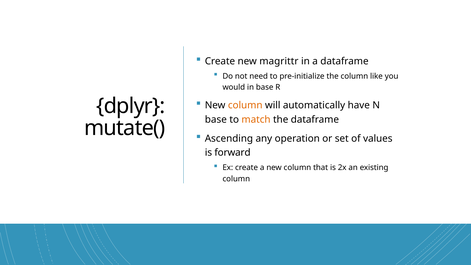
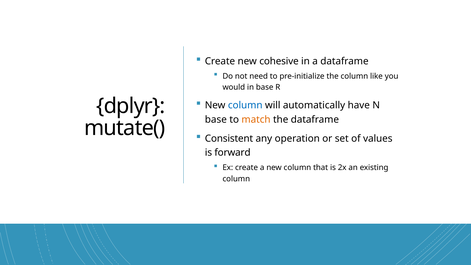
magrittr: magrittr -> cohesive
column at (245, 105) colour: orange -> blue
Ascending: Ascending -> Consistent
